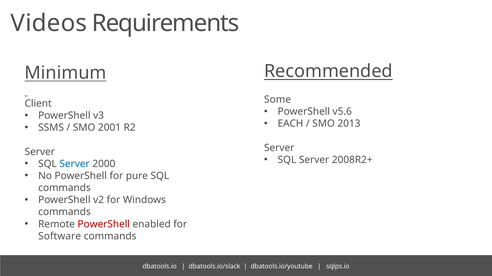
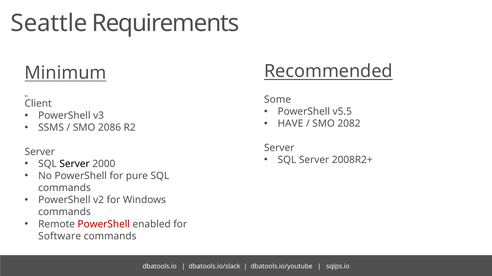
Videos: Videos -> Seattle
v5.6: v5.6 -> v5.5
EACH: EACH -> HAVE
2013: 2013 -> 2082
2001: 2001 -> 2086
Server at (75, 164) colour: blue -> black
